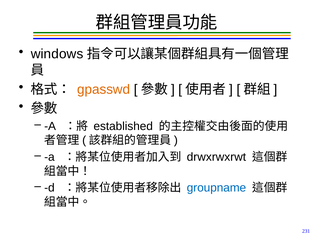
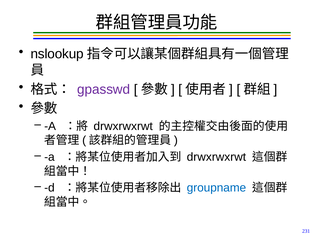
windows: windows -> nslookup
gpasswd colour: orange -> purple
established at (123, 126): established -> drwxrwxrwt
